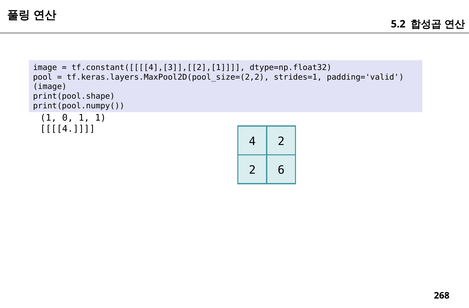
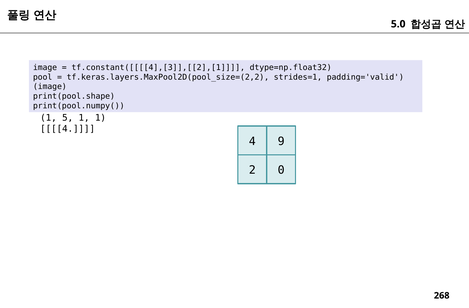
5.2: 5.2 -> 5.0
0: 0 -> 5
4 2: 2 -> 9
6: 6 -> 0
